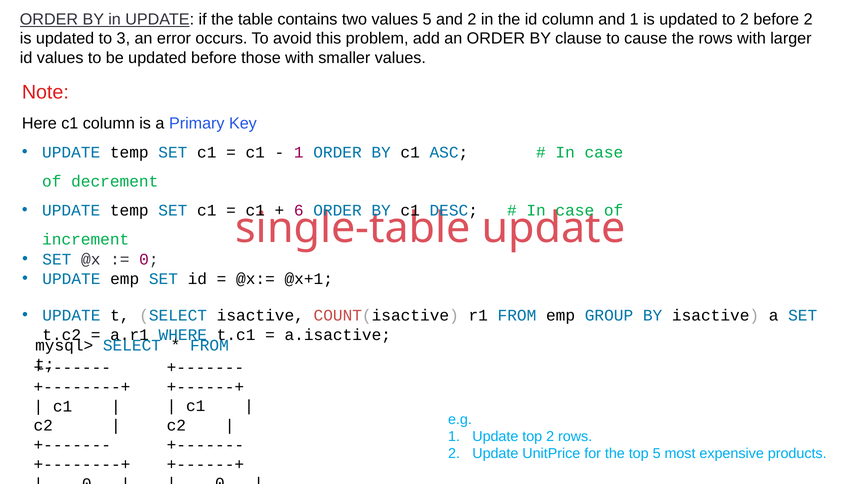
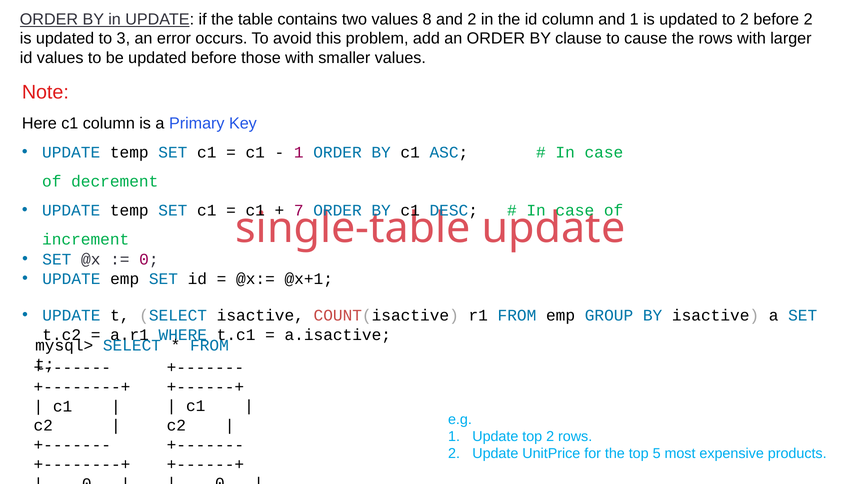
values 5: 5 -> 8
6 at (299, 211): 6 -> 7
